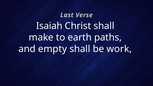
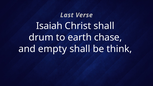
make: make -> drum
paths: paths -> chase
work: work -> think
